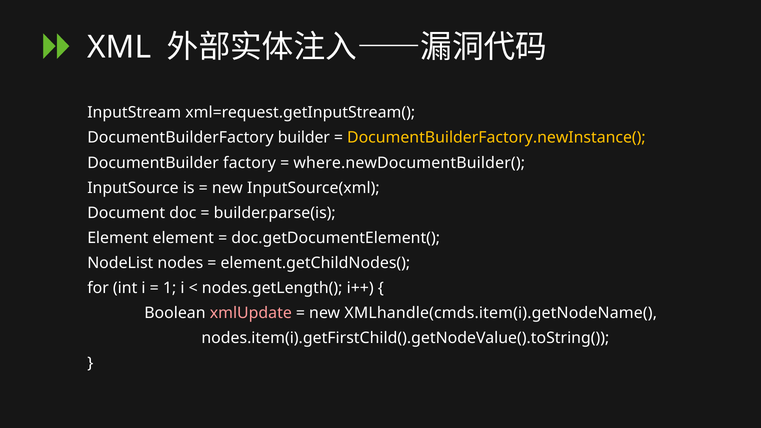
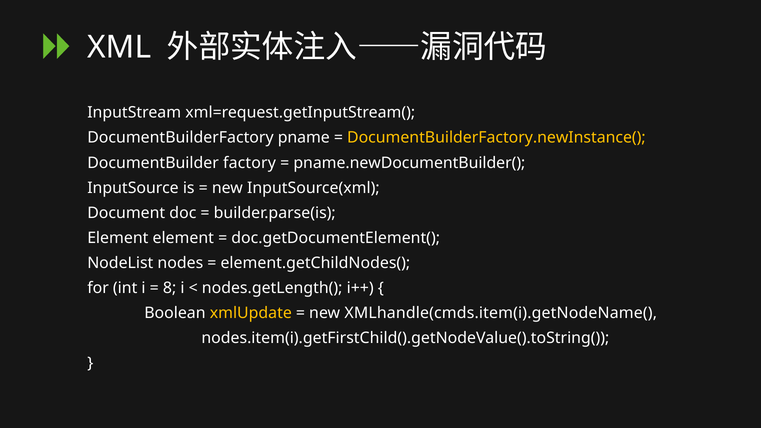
builder: builder -> pname
where.newDocumentBuilder(: where.newDocumentBuilder( -> pname.newDocumentBuilder(
1: 1 -> 8
xmlUpdate colour: pink -> yellow
